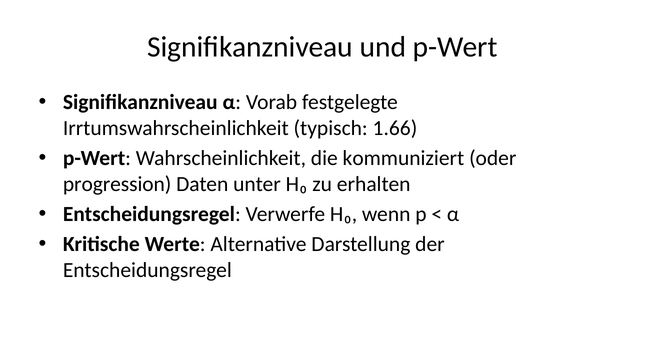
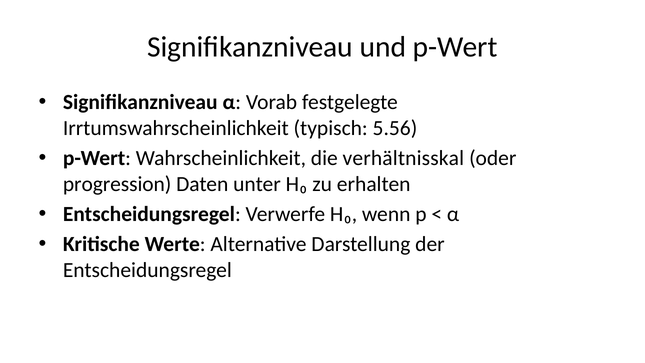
1.66: 1.66 -> 5.56
kommuniziert: kommuniziert -> verhältnisskal
